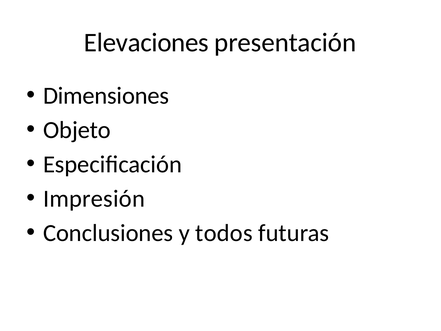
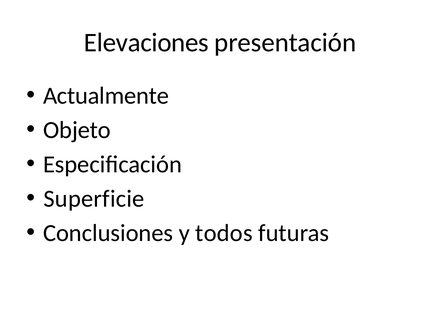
Dimensiones: Dimensiones -> Actualmente
Impresión: Impresión -> Superficie
